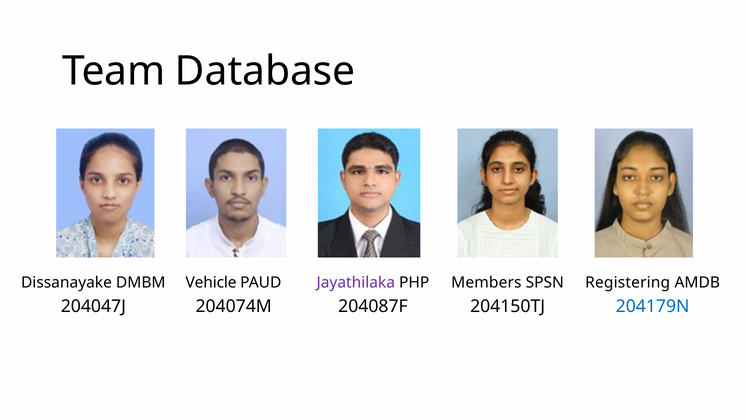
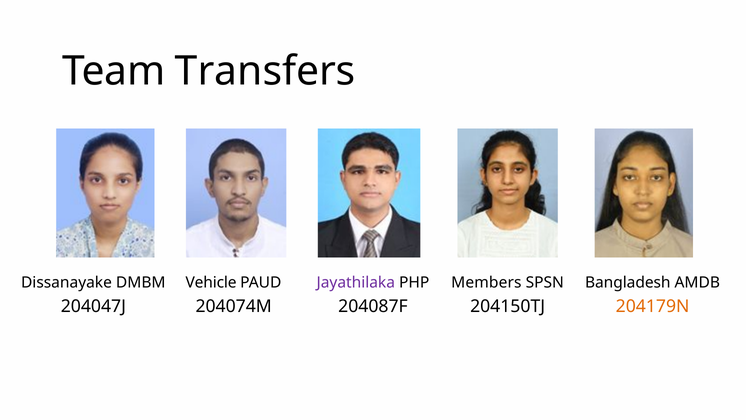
Database: Database -> Transfers
Registering: Registering -> Bangladesh
204179N colour: blue -> orange
